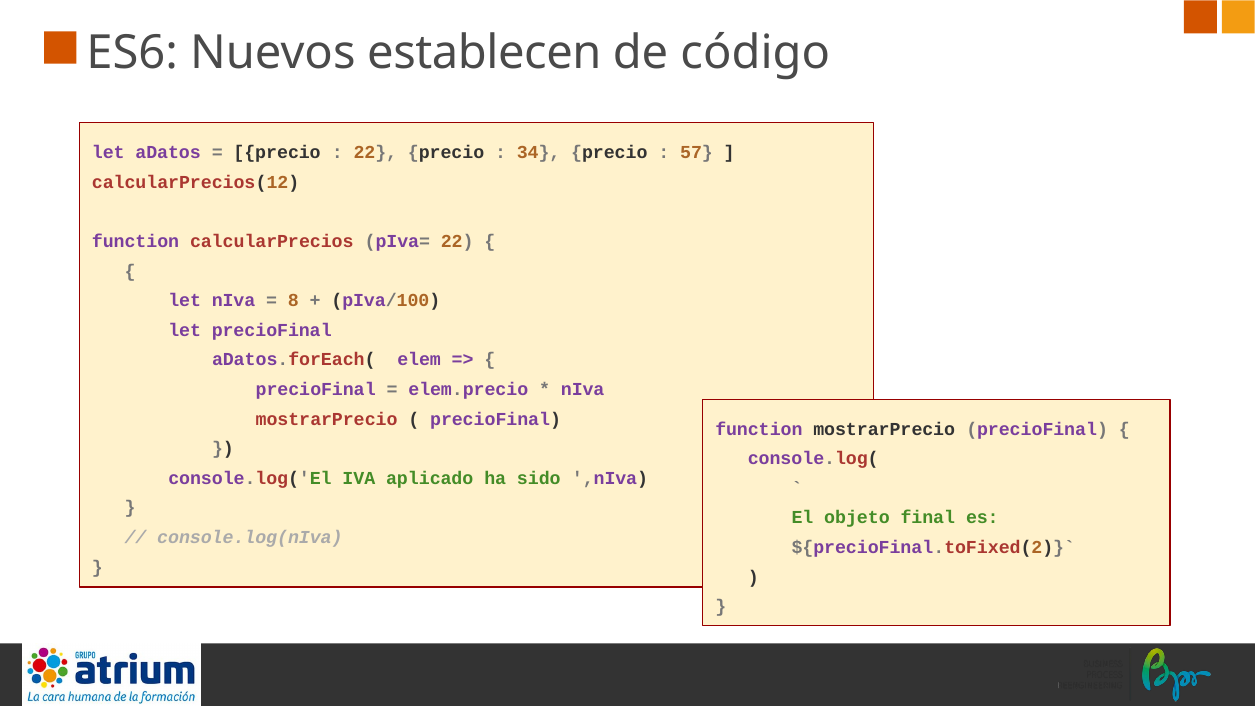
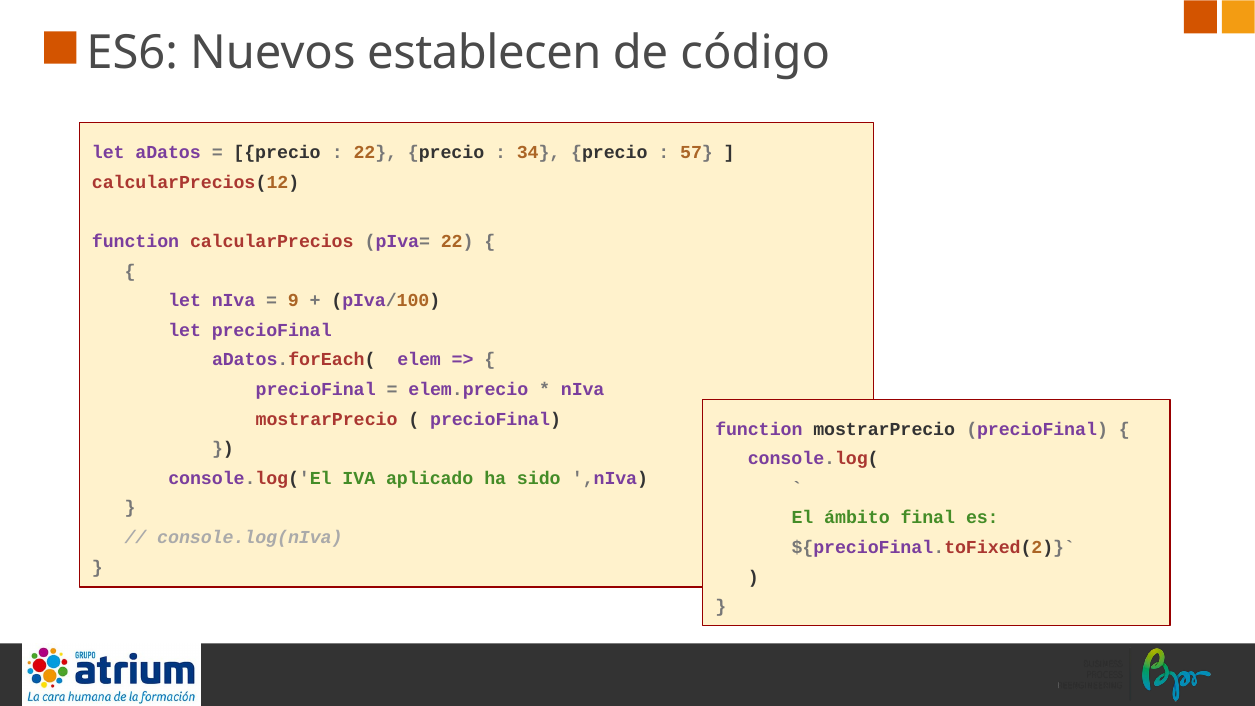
8: 8 -> 9
objeto: objeto -> ámbito
